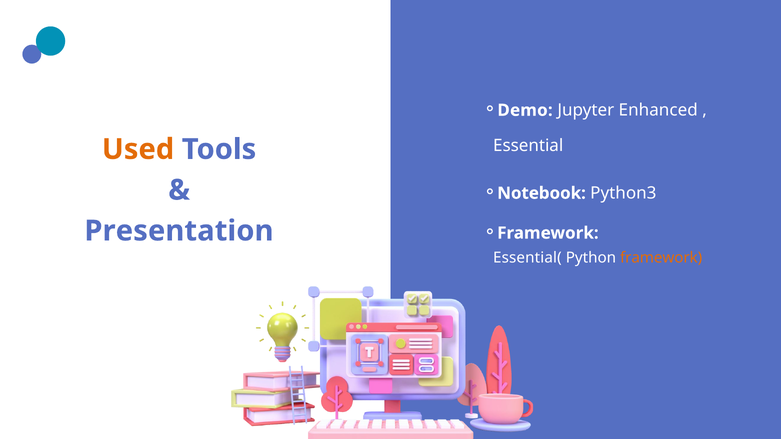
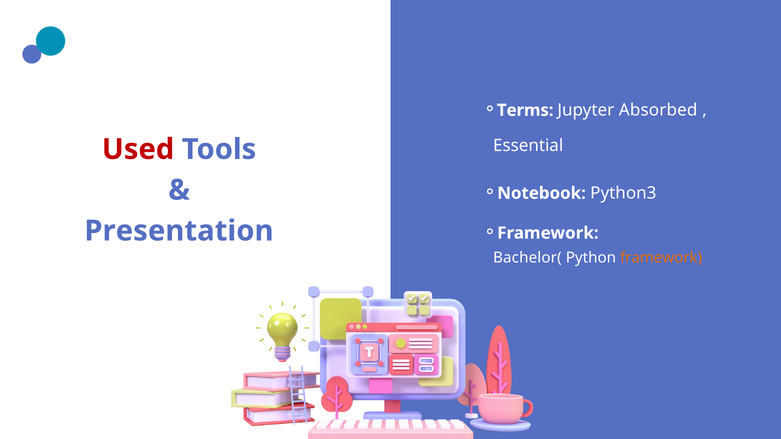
Demo: Demo -> Terms
Enhanced: Enhanced -> Absorbed
Used colour: orange -> red
Essential(: Essential( -> Bachelor(
